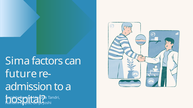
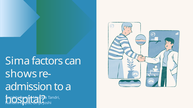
future: future -> shows
